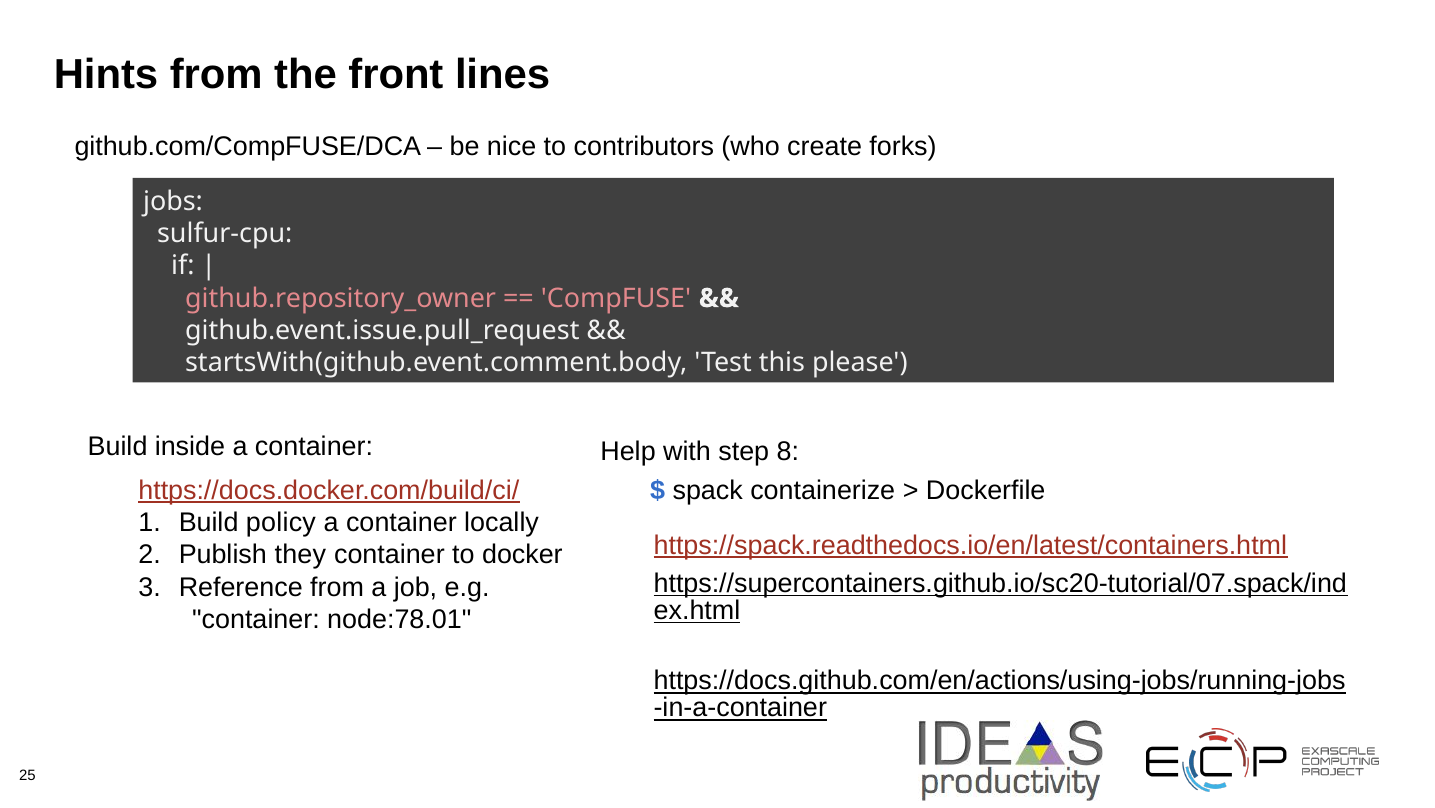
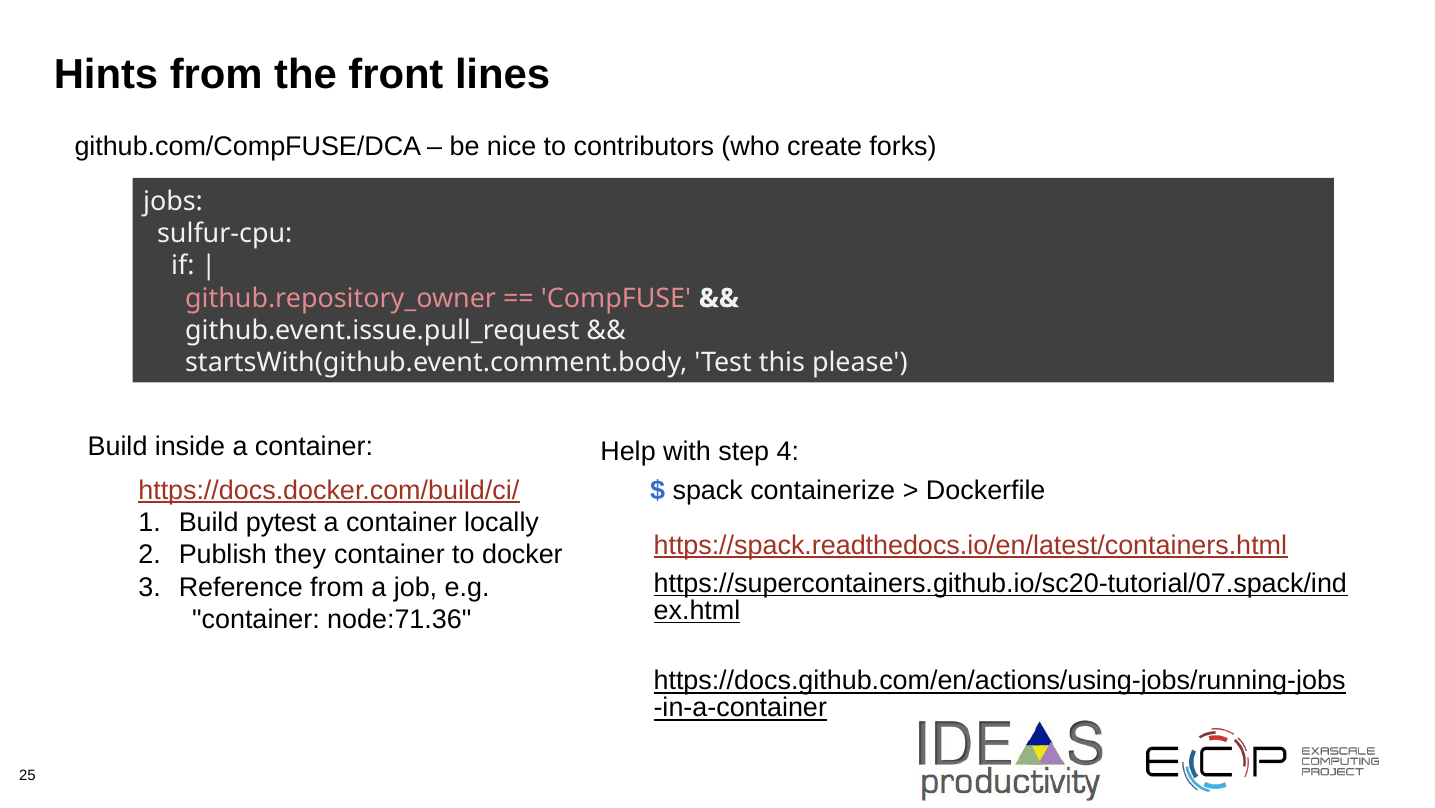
8: 8 -> 4
policy: policy -> pytest
node:78.01: node:78.01 -> node:71.36
